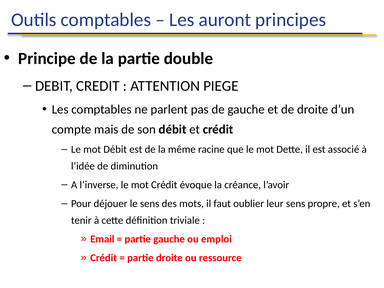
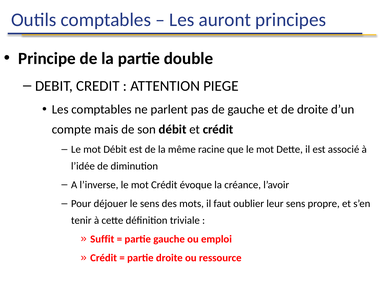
Email: Email -> Suffit
